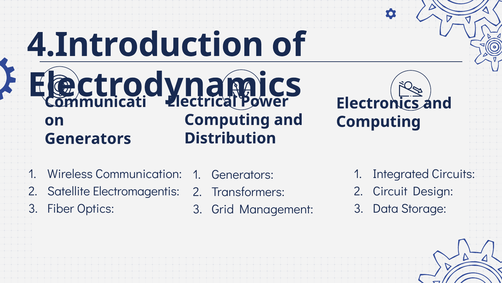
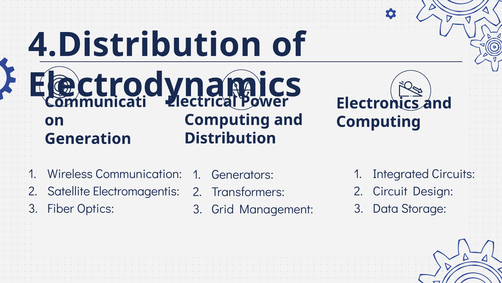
4.Introduction: 4.Introduction -> 4.Distribution
Generators at (88, 139): Generators -> Generation
